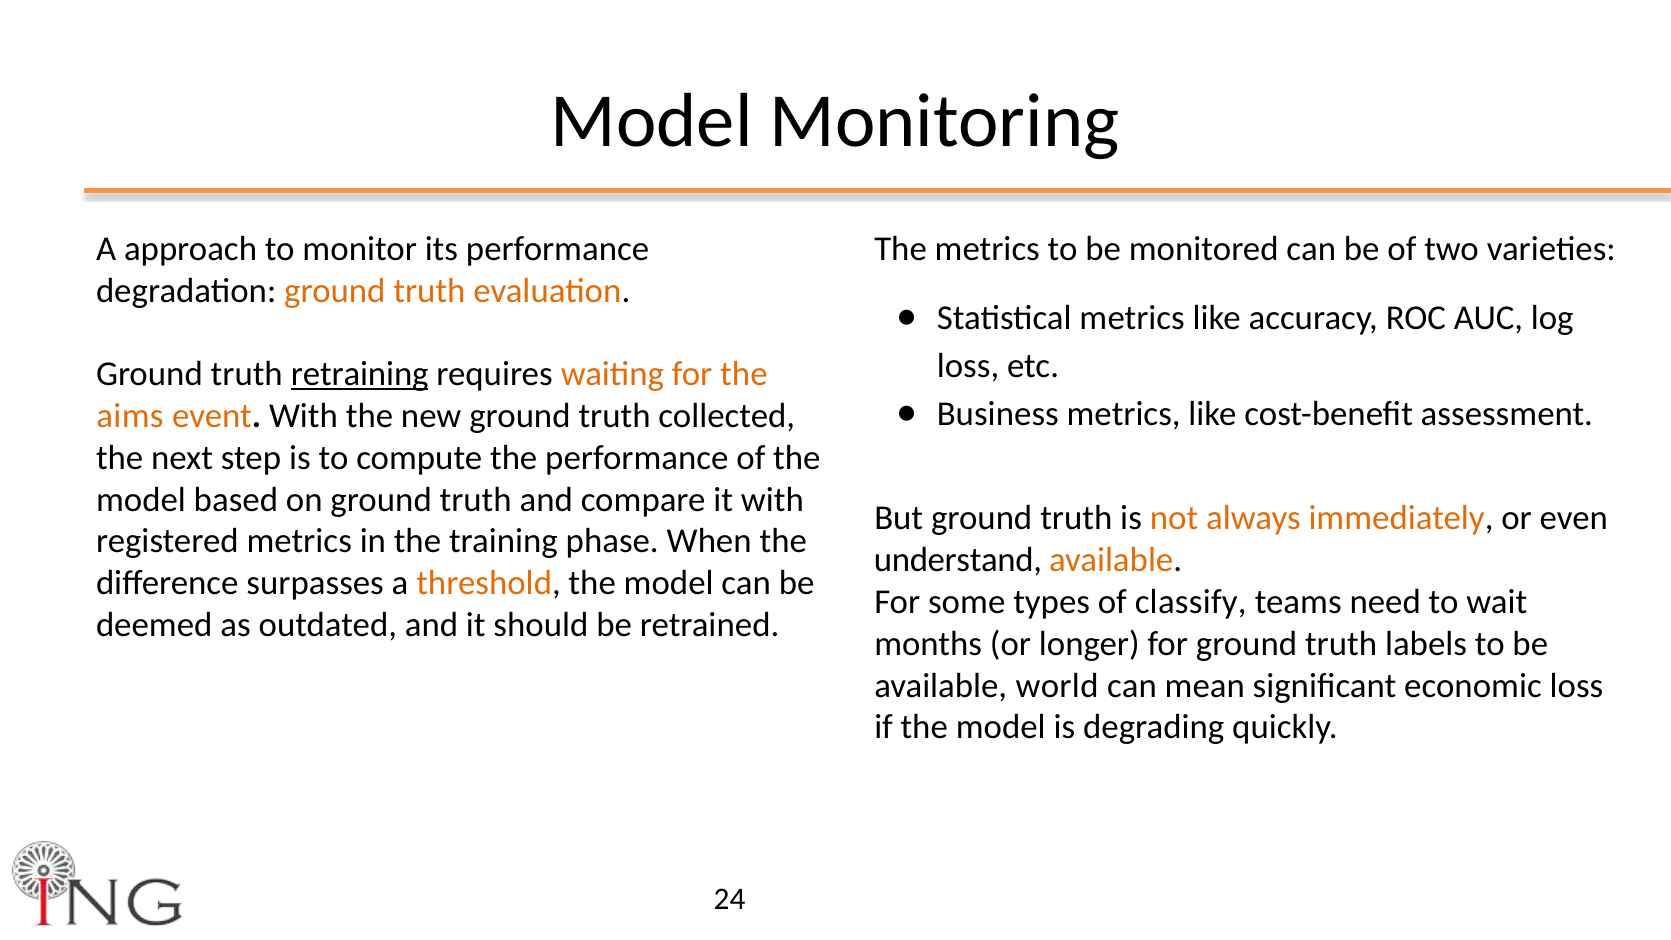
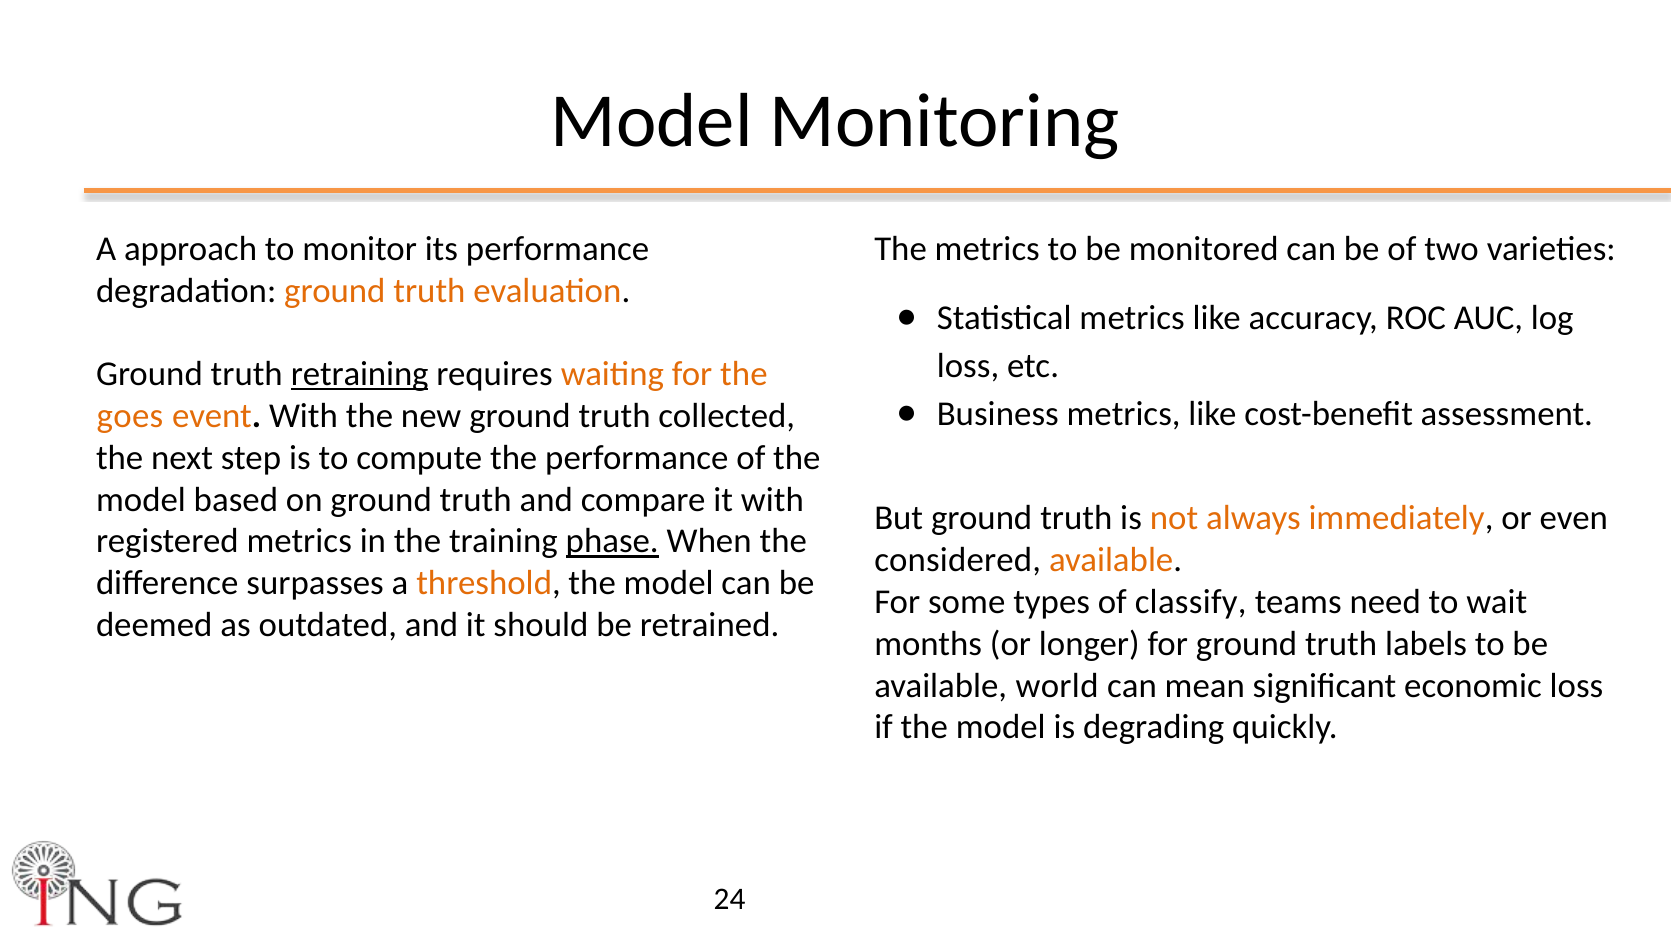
aims: aims -> goes
phase underline: none -> present
understand: understand -> considered
